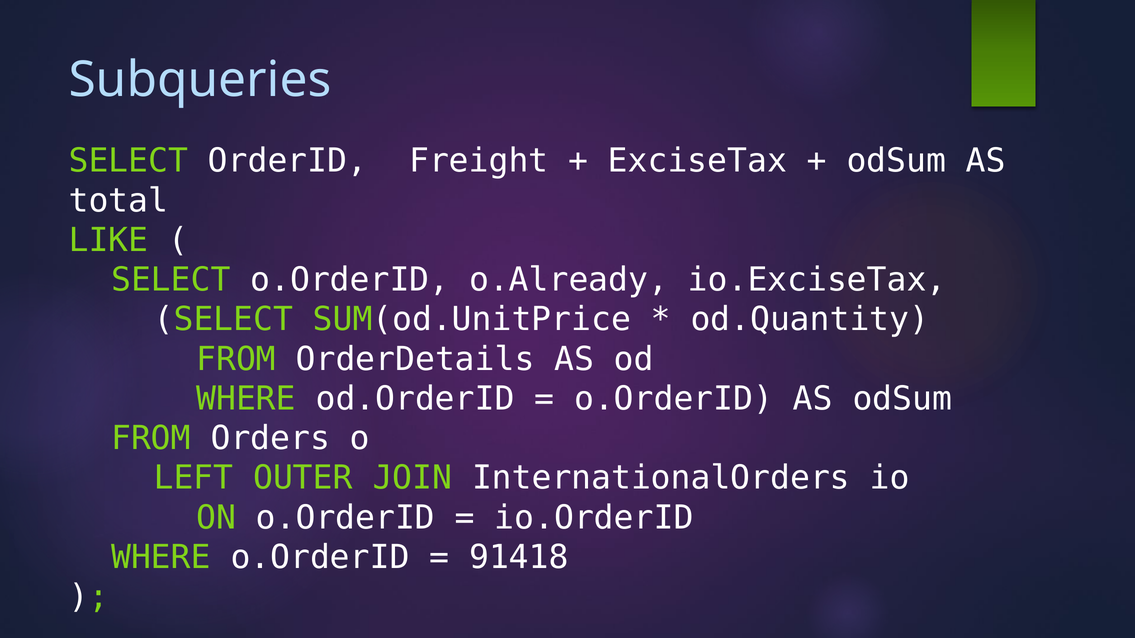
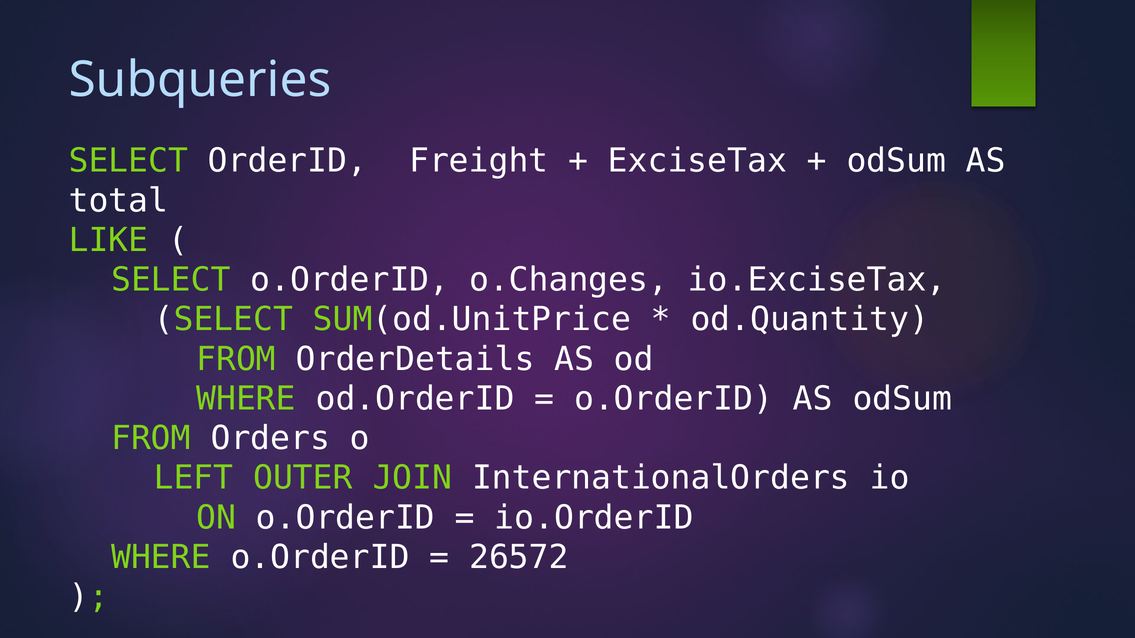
o.Already: o.Already -> o.Changes
91418: 91418 -> 26572
